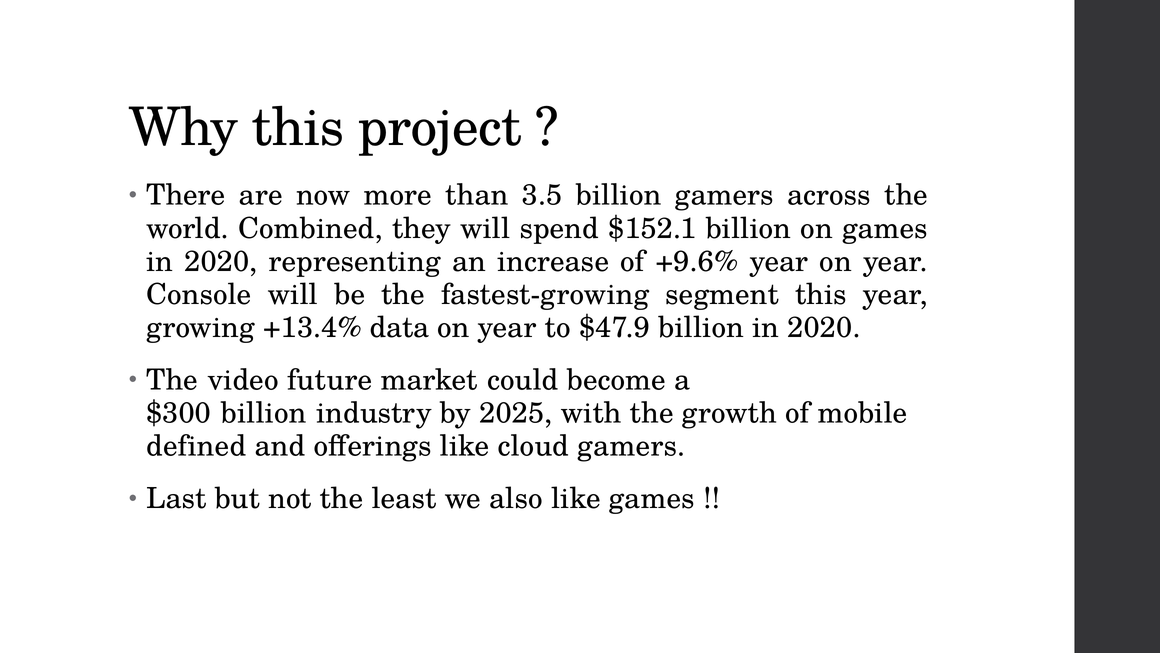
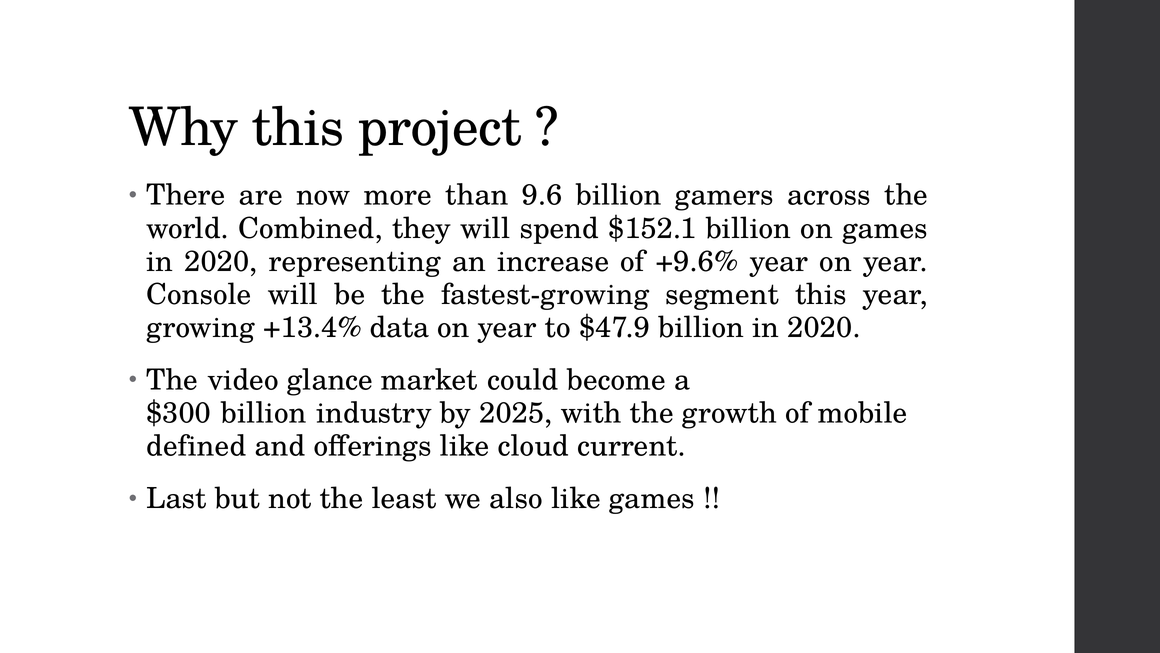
3.5: 3.5 -> 9.6
future: future -> glance
cloud gamers: gamers -> current
